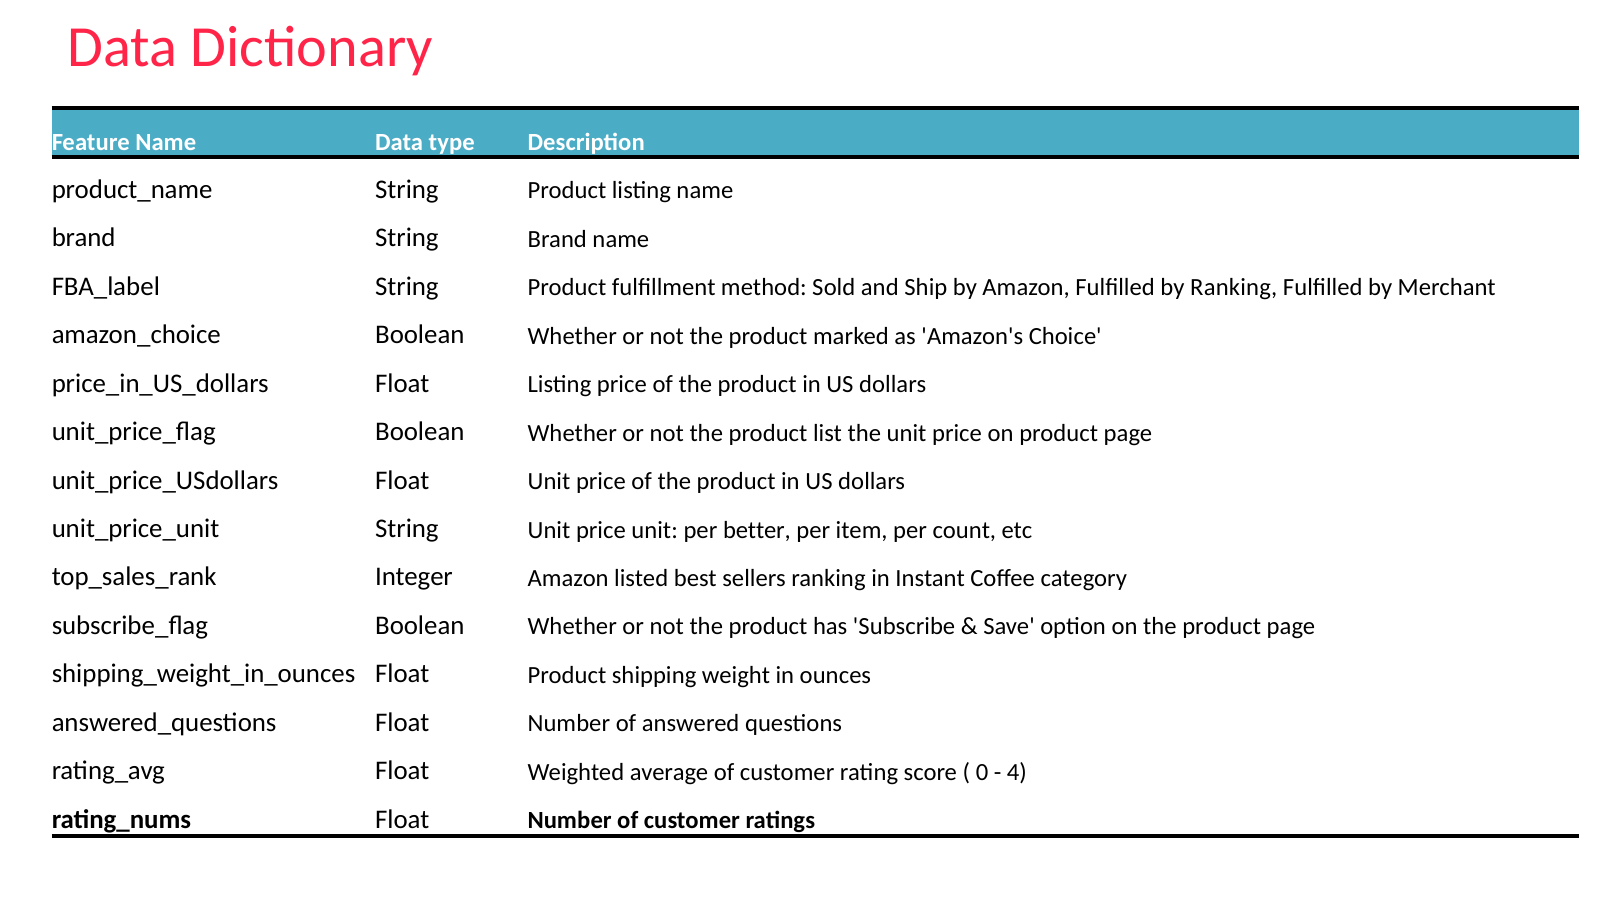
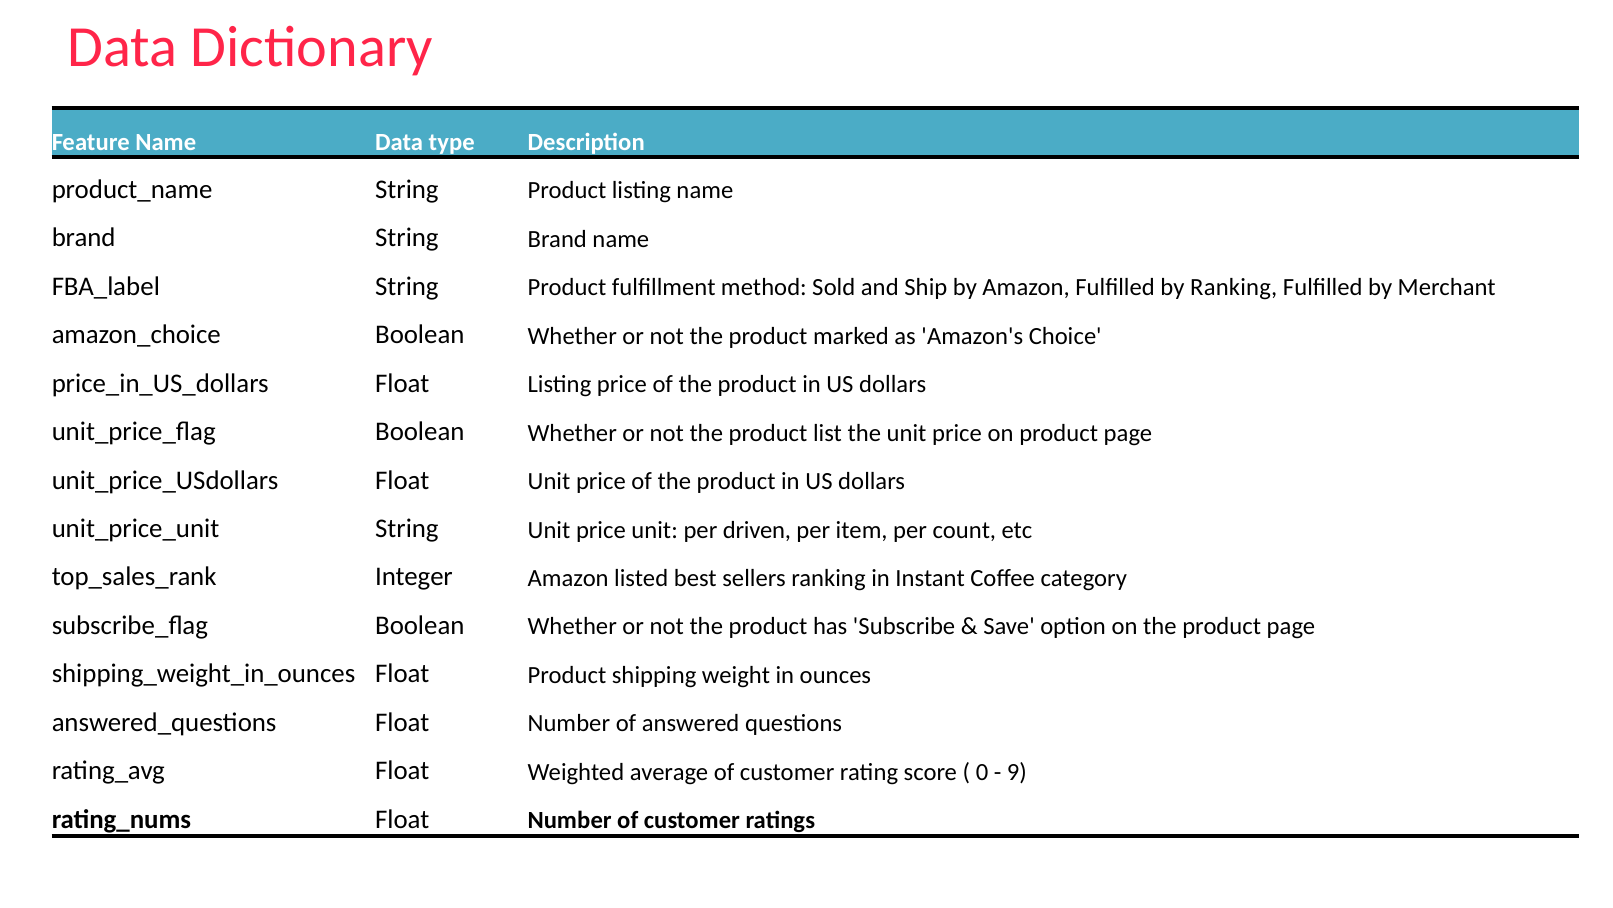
better: better -> driven
4: 4 -> 9
